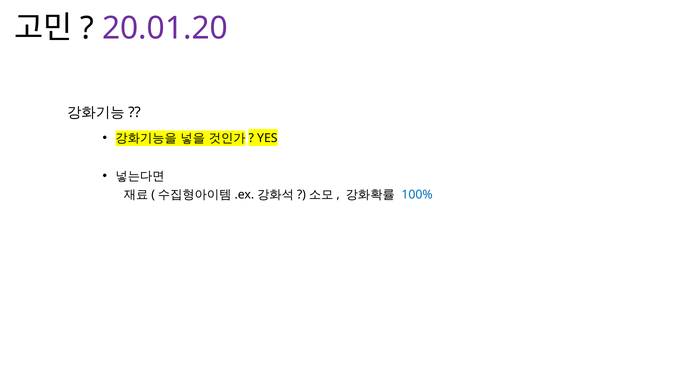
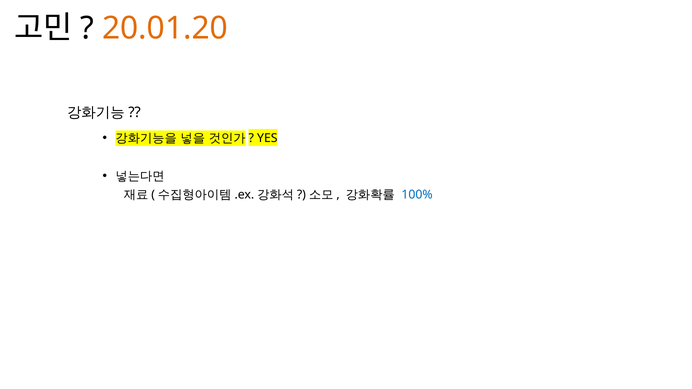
20.01.20 colour: purple -> orange
